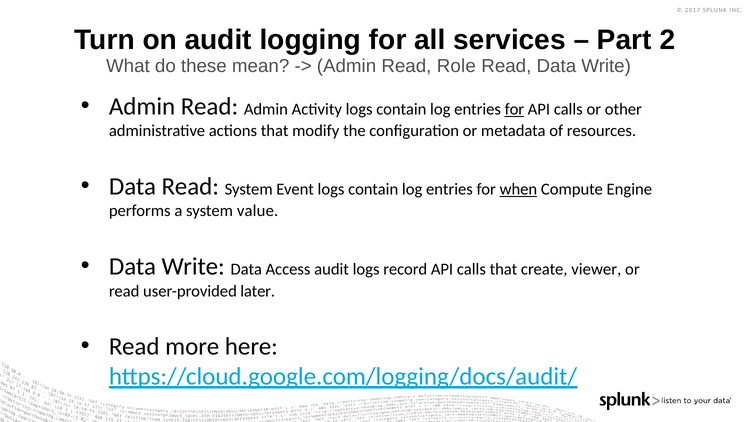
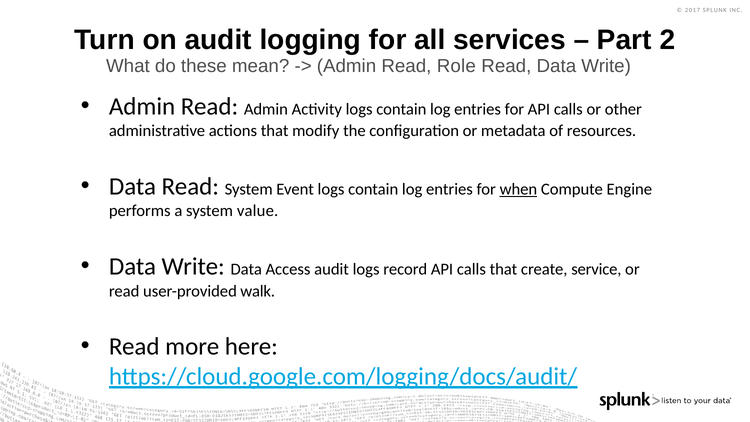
for at (514, 109) underline: present -> none
viewer: viewer -> service
later: later -> walk
